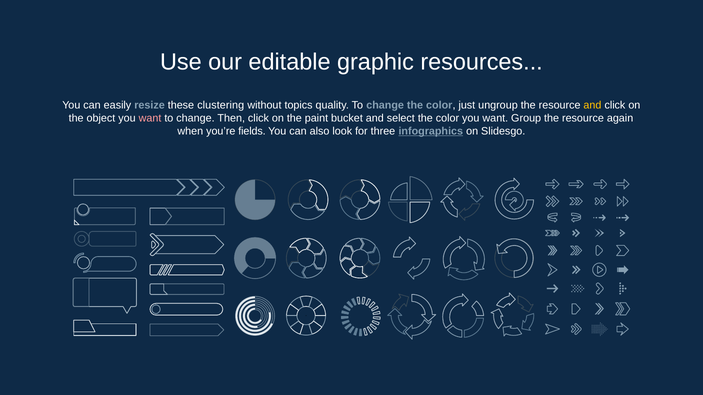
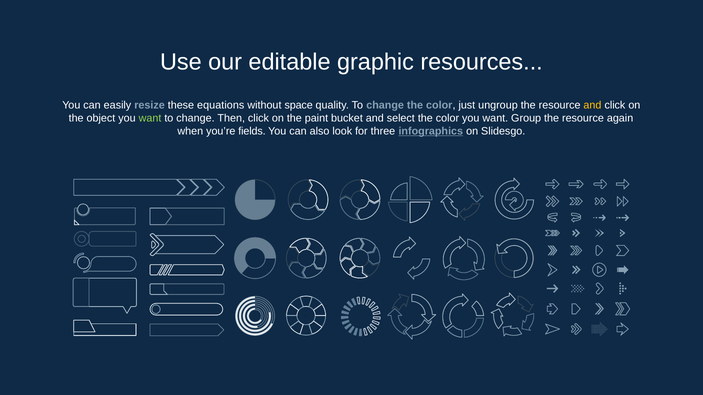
clustering: clustering -> equations
topics: topics -> space
want at (150, 118) colour: pink -> light green
